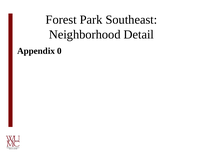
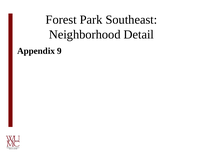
0: 0 -> 9
